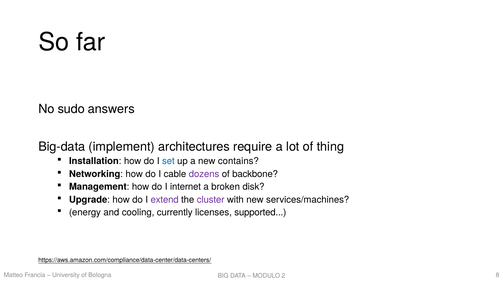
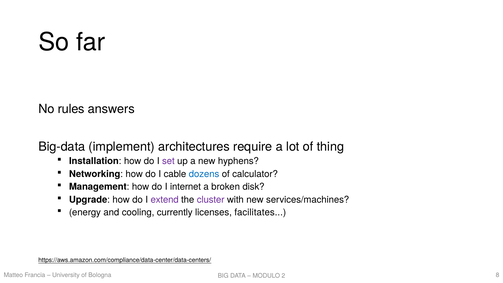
sudo: sudo -> rules
set colour: blue -> purple
contains: contains -> hyphens
dozens colour: purple -> blue
backbone: backbone -> calculator
supported: supported -> facilitates
